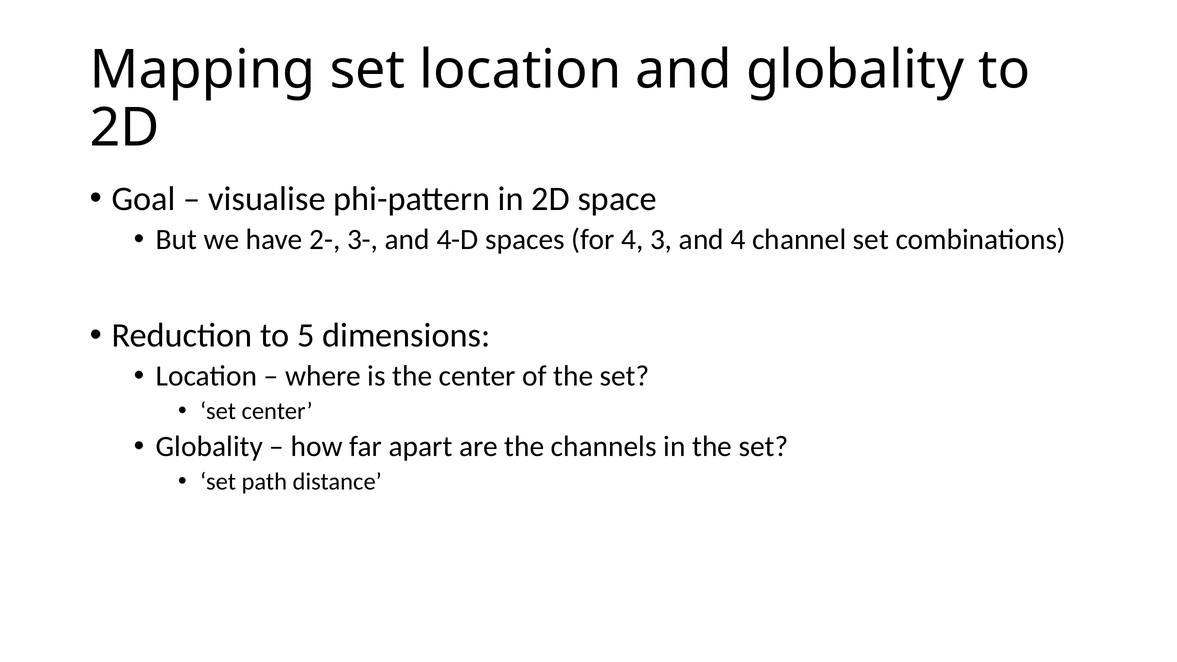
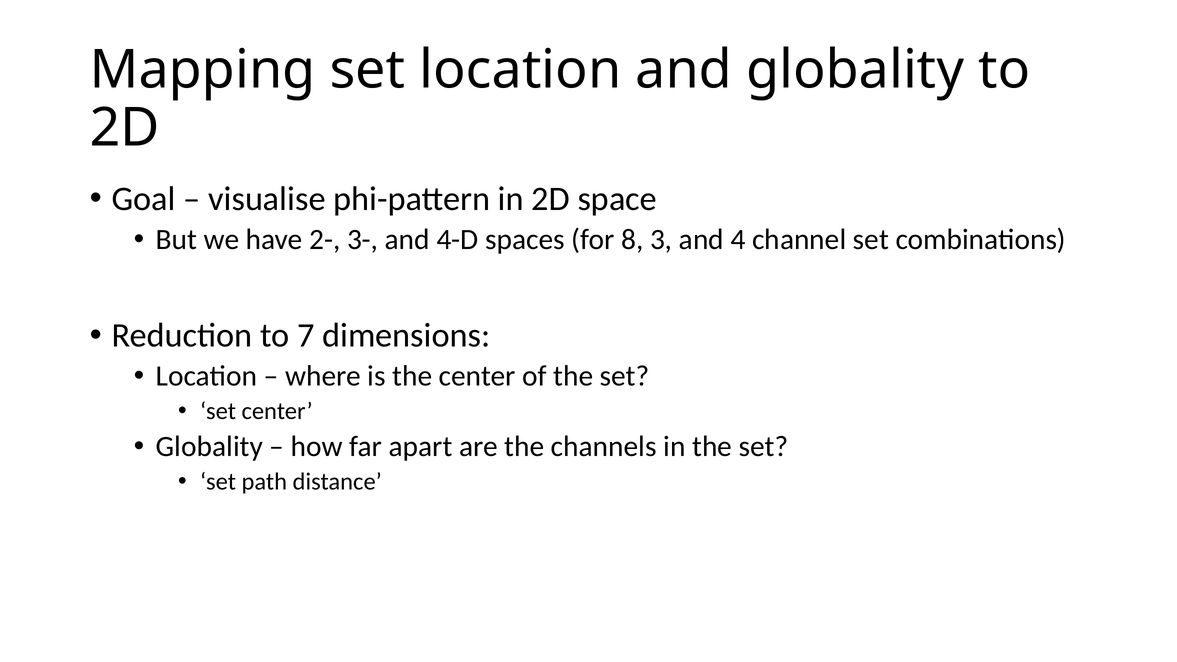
for 4: 4 -> 8
5: 5 -> 7
